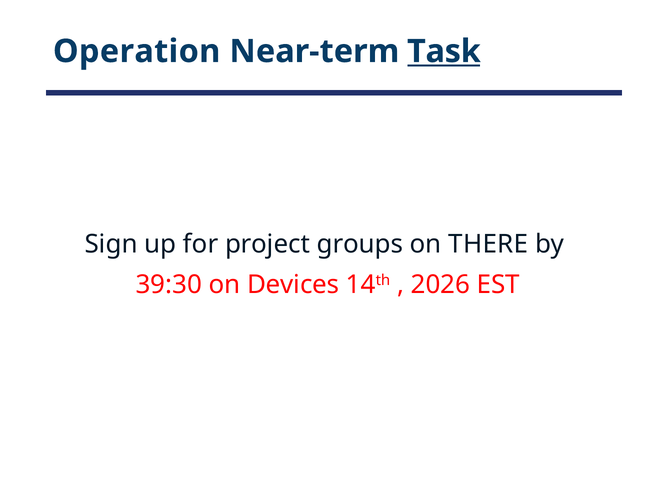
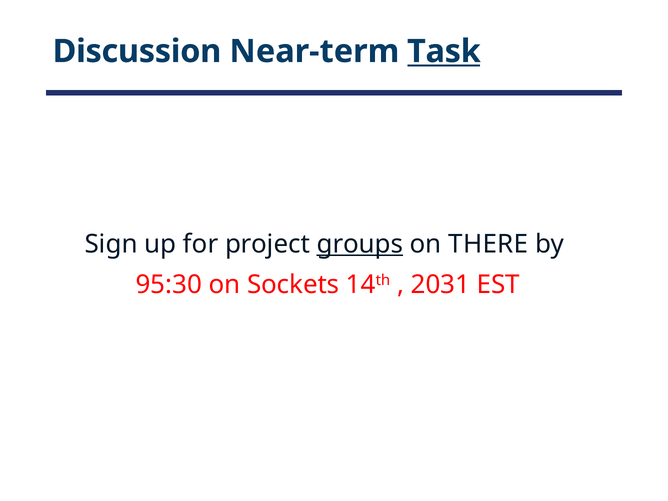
Operation: Operation -> Discussion
groups underline: none -> present
39:30: 39:30 -> 95:30
Devices: Devices -> Sockets
2026: 2026 -> 2031
